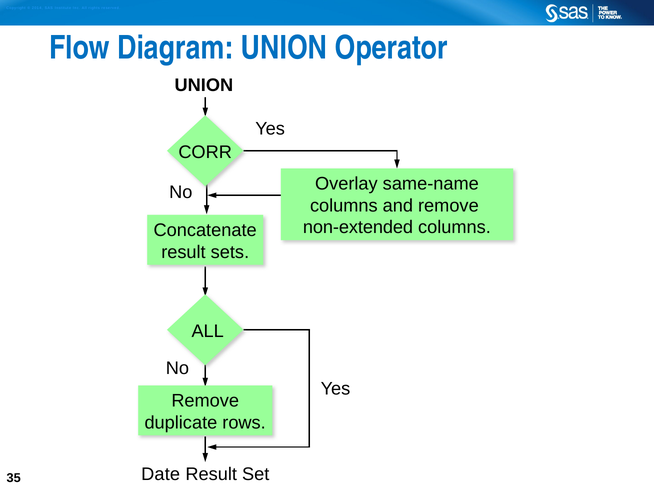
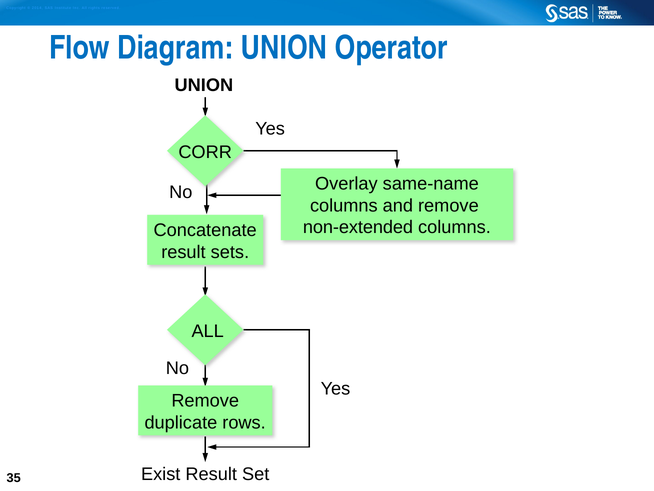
Date: Date -> Exist
